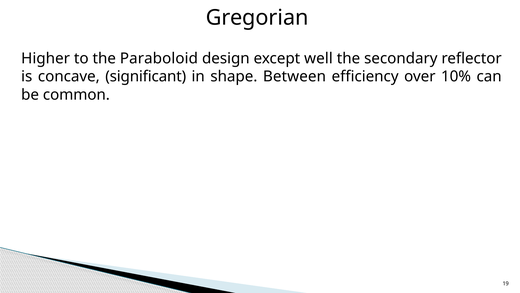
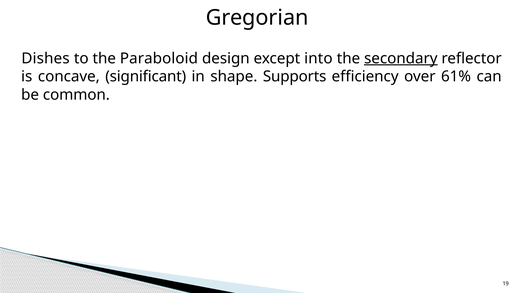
Higher: Higher -> Dishes
well: well -> into
secondary underline: none -> present
Between: Between -> Supports
10%: 10% -> 61%
